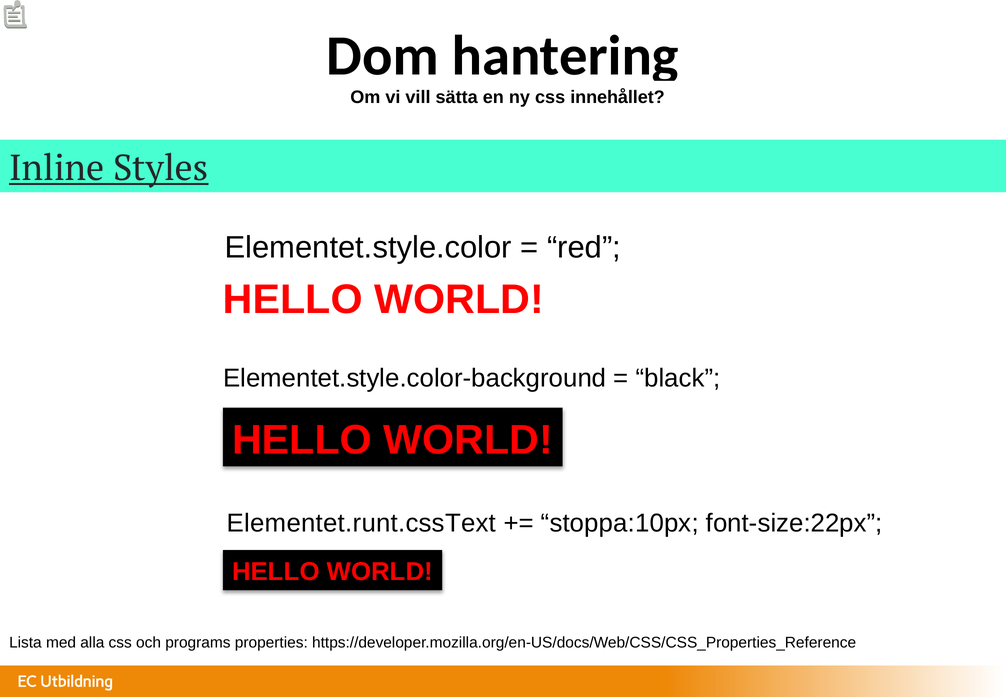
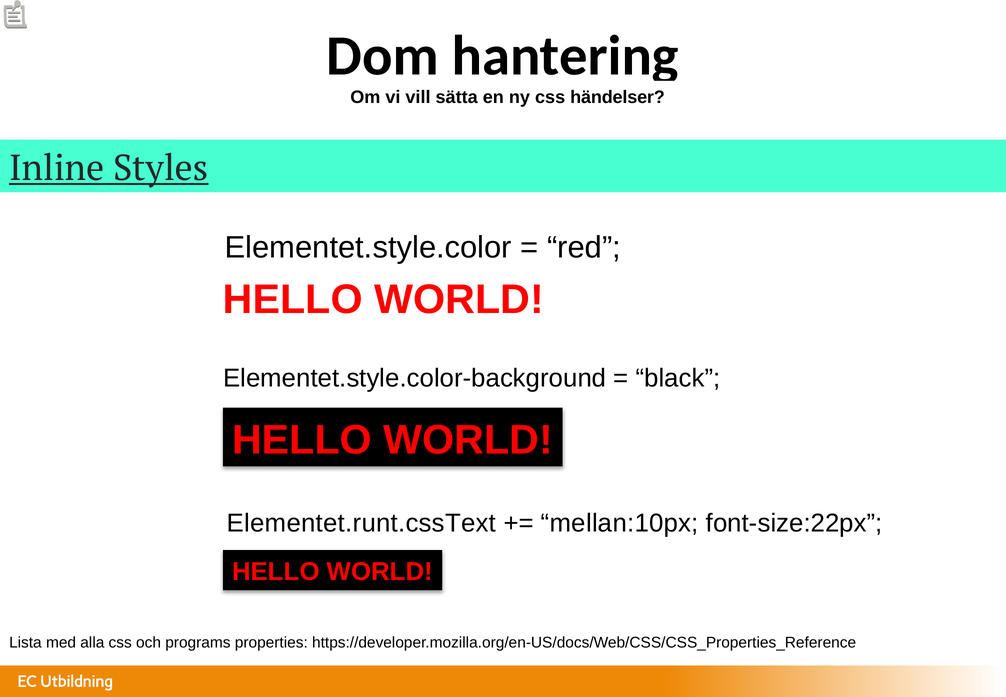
innehållet: innehållet -> händelser
stoppa:10px: stoppa:10px -> mellan:10px
